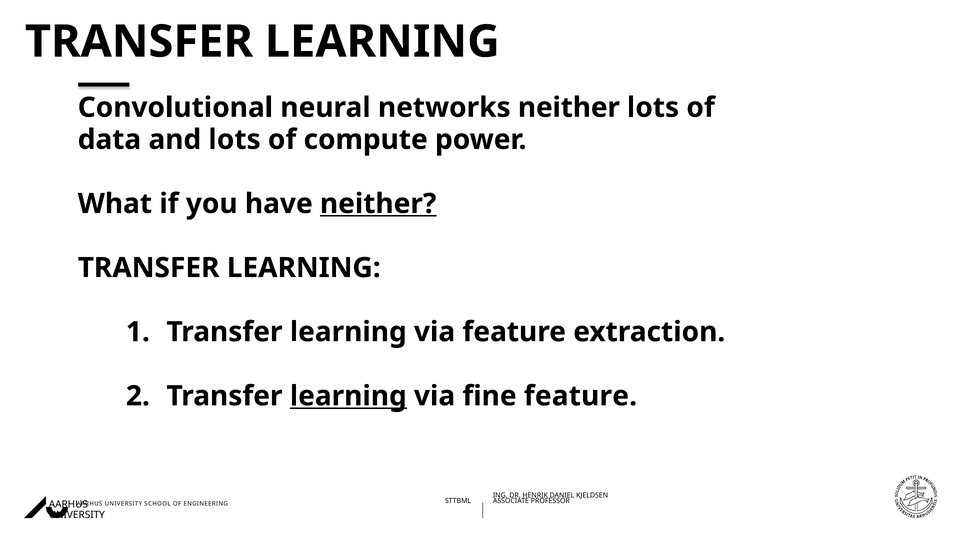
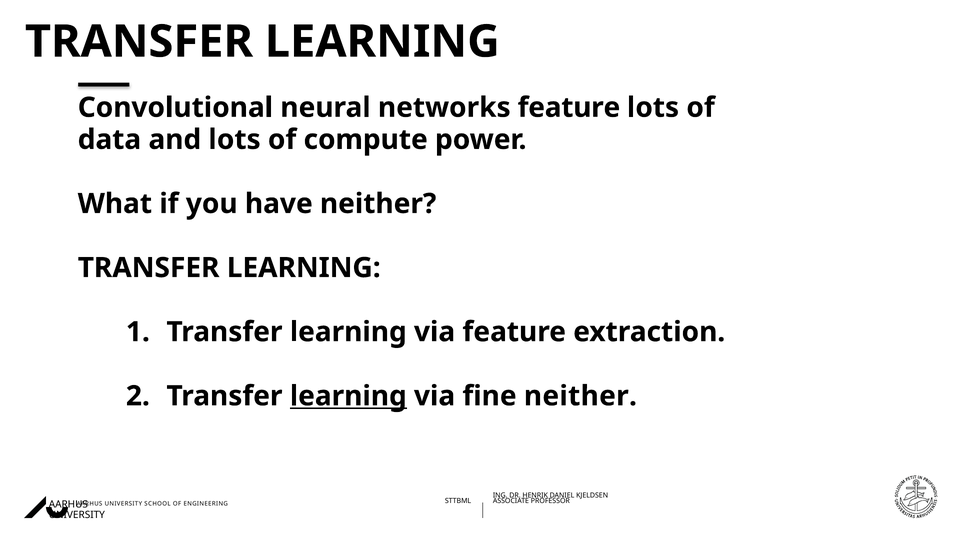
networks neither: neither -> feature
neither at (378, 204) underline: present -> none
fine feature: feature -> neither
